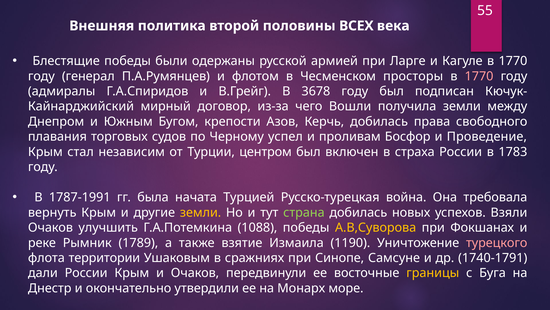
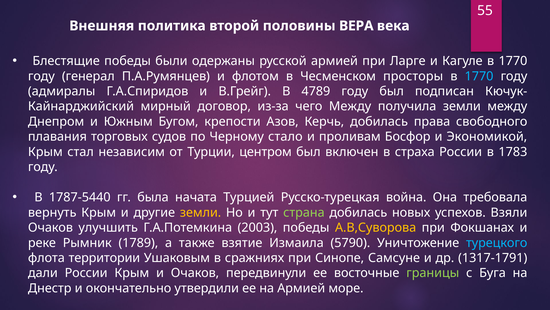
ВСЕХ: ВСЕХ -> ВЕРА
1770 at (479, 76) colour: pink -> light blue
3678: 3678 -> 4789
чего Вошли: Вошли -> Между
успел: успел -> стало
Проведение: Проведение -> Экономикой
1787-1991: 1787-1991 -> 1787-5440
1088: 1088 -> 2003
1190: 1190 -> 5790
турецкого colour: pink -> light blue
1740-1791: 1740-1791 -> 1317-1791
границы colour: yellow -> light green
на Монарх: Монарх -> Армией
